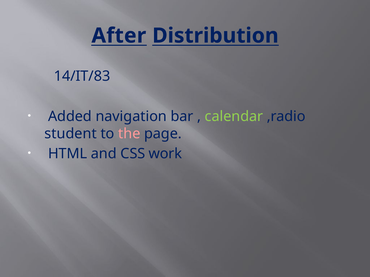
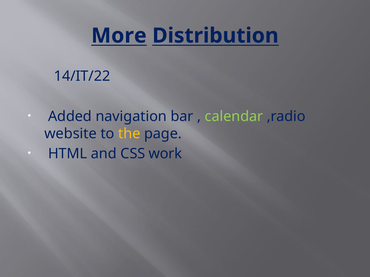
After: After -> More
14/IT/83: 14/IT/83 -> 14/IT/22
student: student -> website
the colour: pink -> yellow
